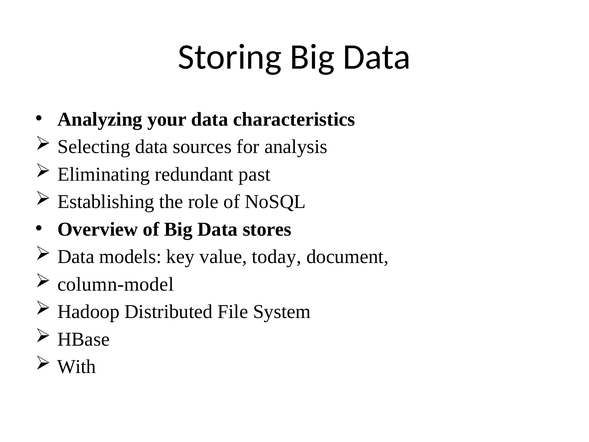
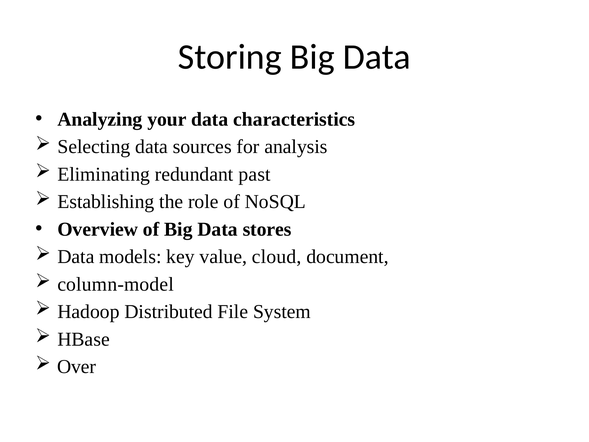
today: today -> cloud
With: With -> Over
